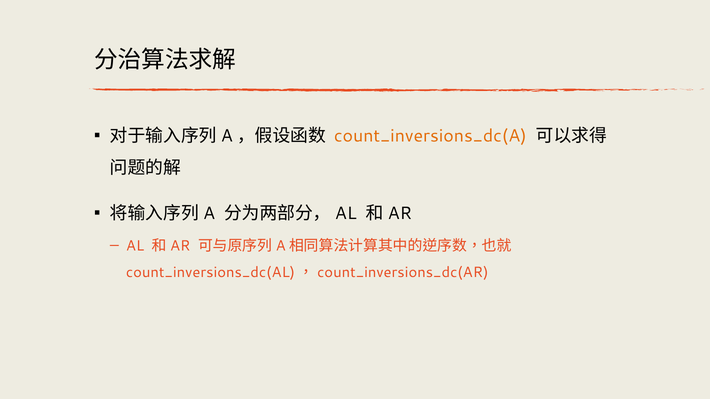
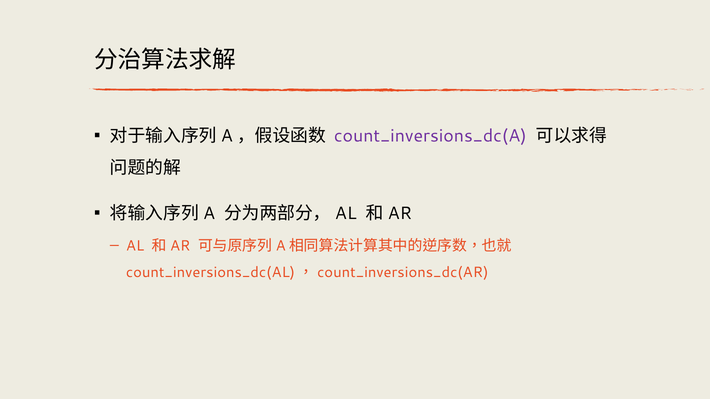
count_inversions_dc(A colour: orange -> purple
